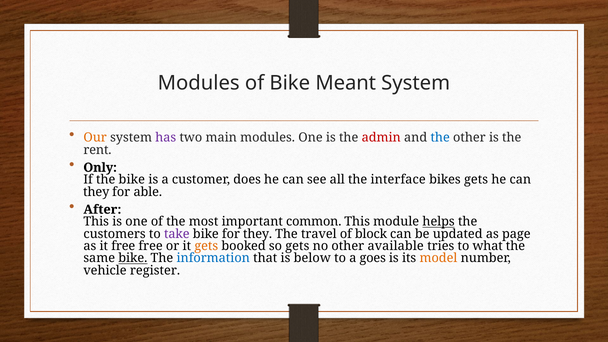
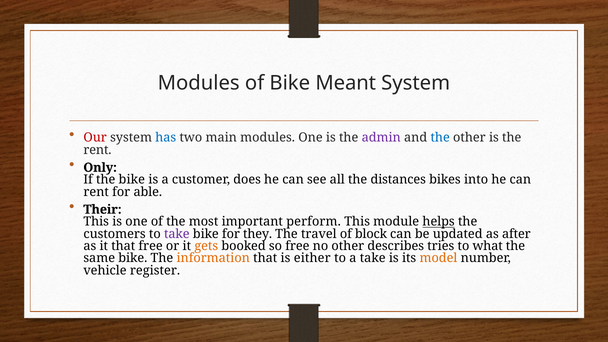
Our colour: orange -> red
has colour: purple -> blue
admin colour: red -> purple
interface: interface -> distances
bikes gets: gets -> into
they at (96, 192): they -> rent
After: After -> Their
common: common -> perform
page: page -> after
it free: free -> that
so gets: gets -> free
available: available -> describes
bike at (133, 258) underline: present -> none
information colour: blue -> orange
below: below -> either
a goes: goes -> take
